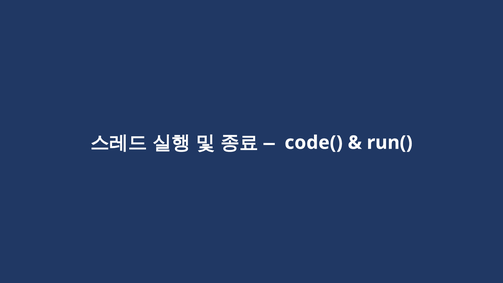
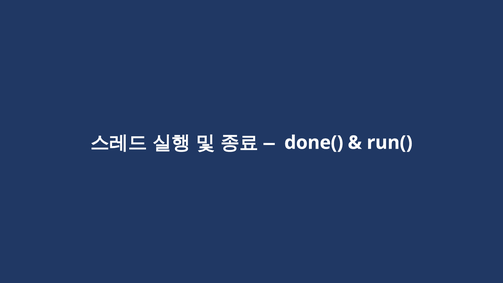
code(: code( -> done(
